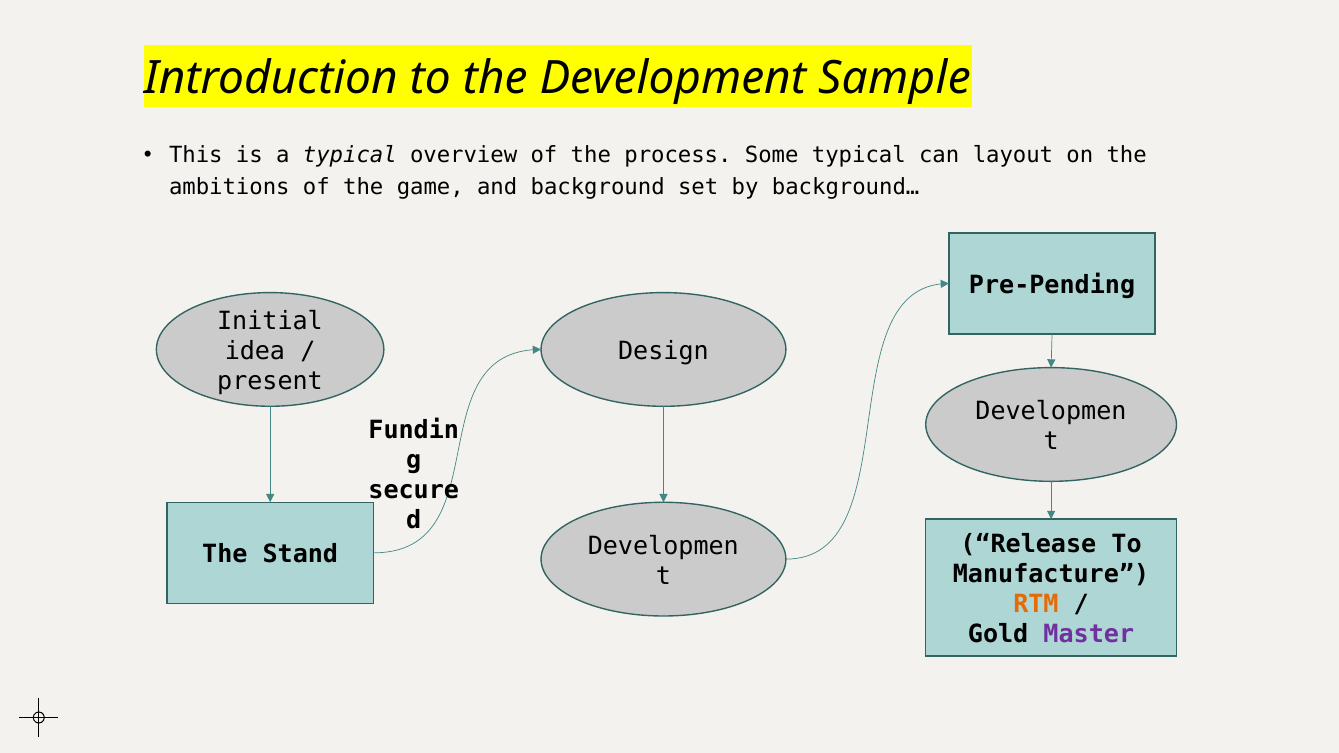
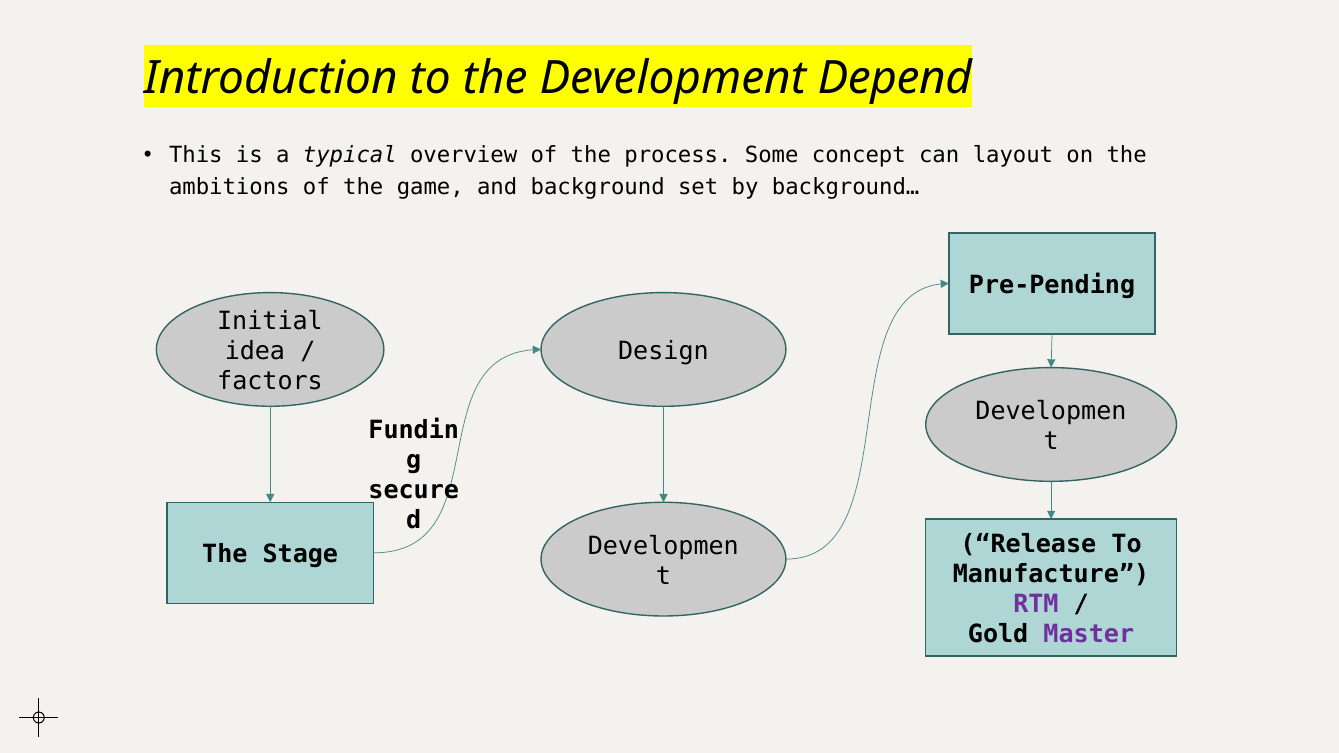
Sample: Sample -> Depend
Some typical: typical -> concept
present: present -> factors
Stand: Stand -> Stage
RTM colour: orange -> purple
